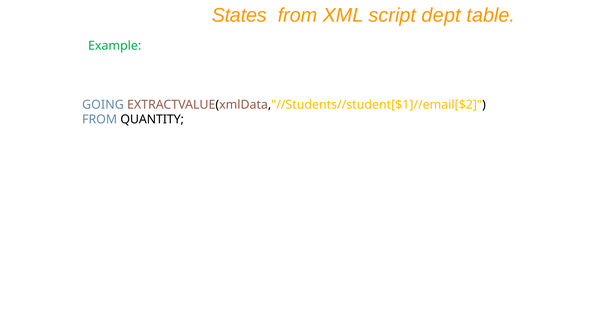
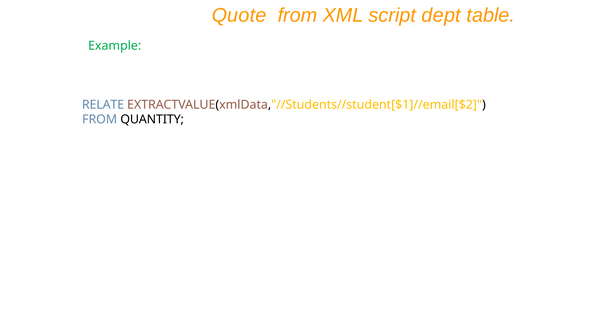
States: States -> Quote
GOING: GOING -> RELATE
